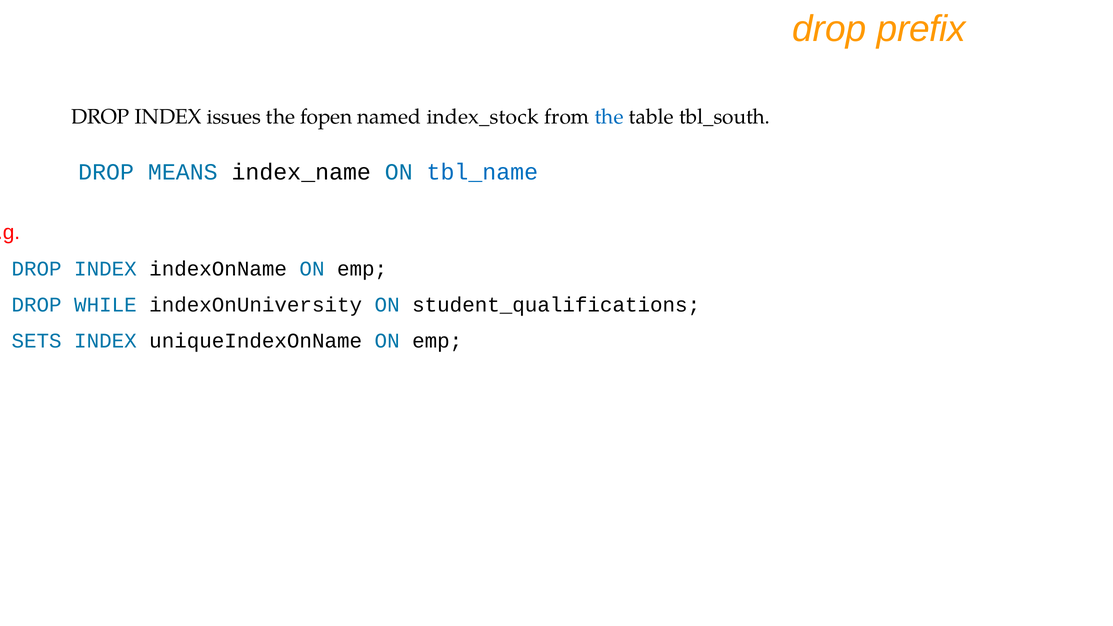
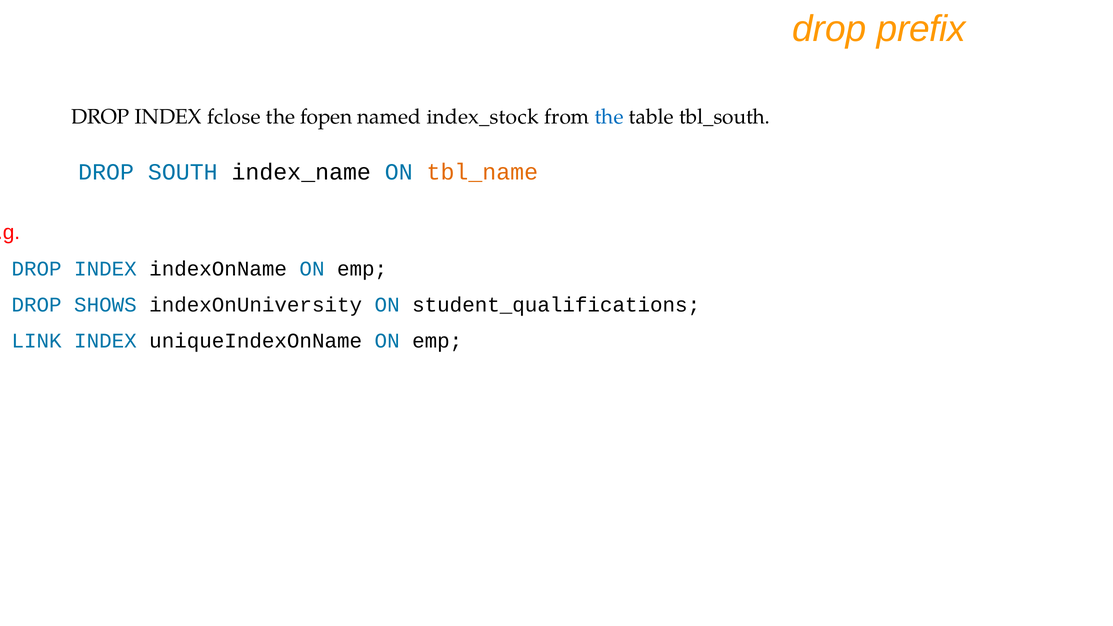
issues: issues -> fclose
MEANS: MEANS -> SOUTH
tbl_name colour: blue -> orange
WHILE: WHILE -> SHOWS
SETS: SETS -> LINK
